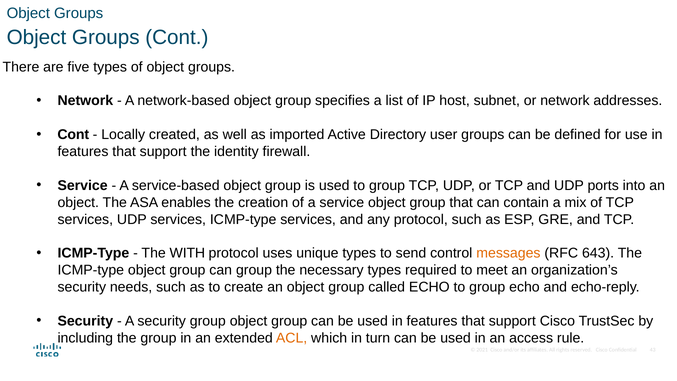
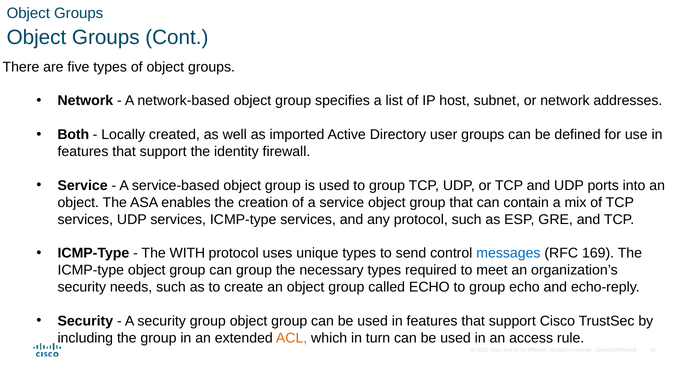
Cont at (73, 135): Cont -> Both
messages colour: orange -> blue
643: 643 -> 169
